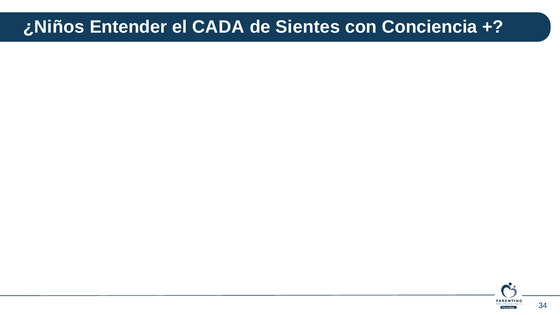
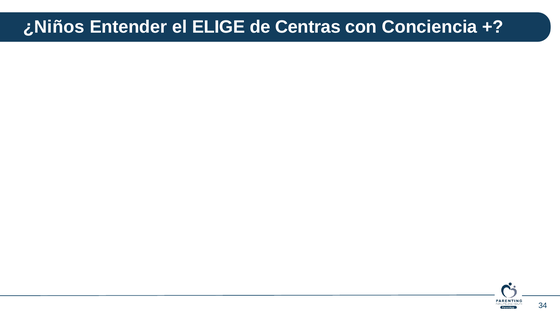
CADA: CADA -> ELIGE
Sientes: Sientes -> Centras
